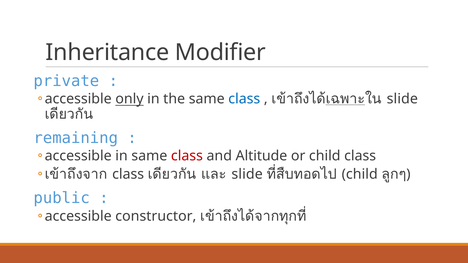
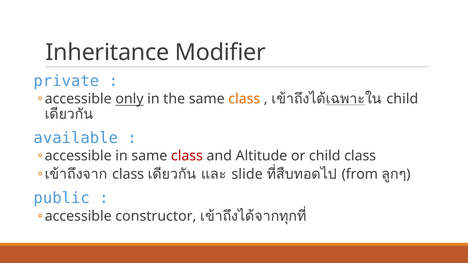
class at (244, 99) colour: blue -> orange
slide at (402, 99): slide -> child
remaining: remaining -> available
child at (360, 174): child -> from
